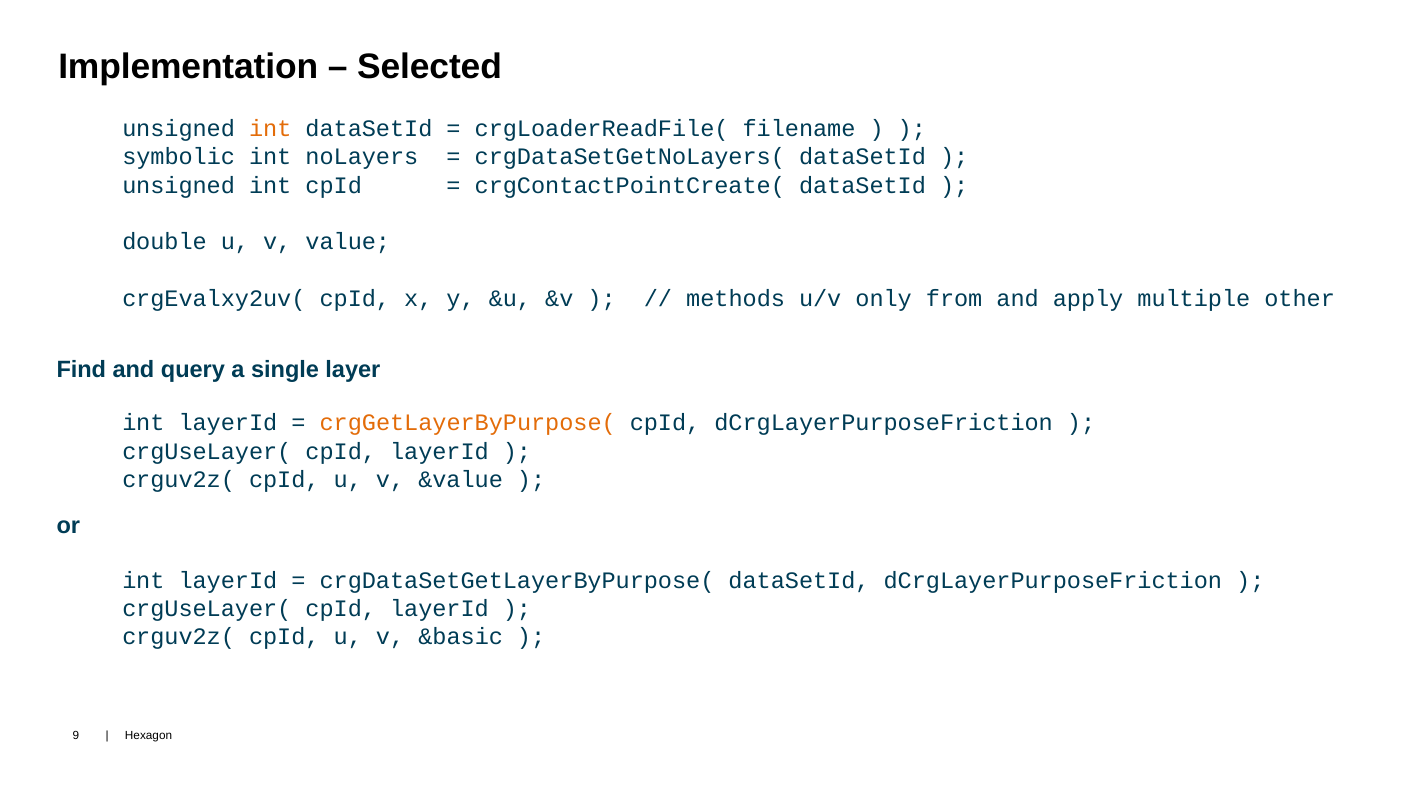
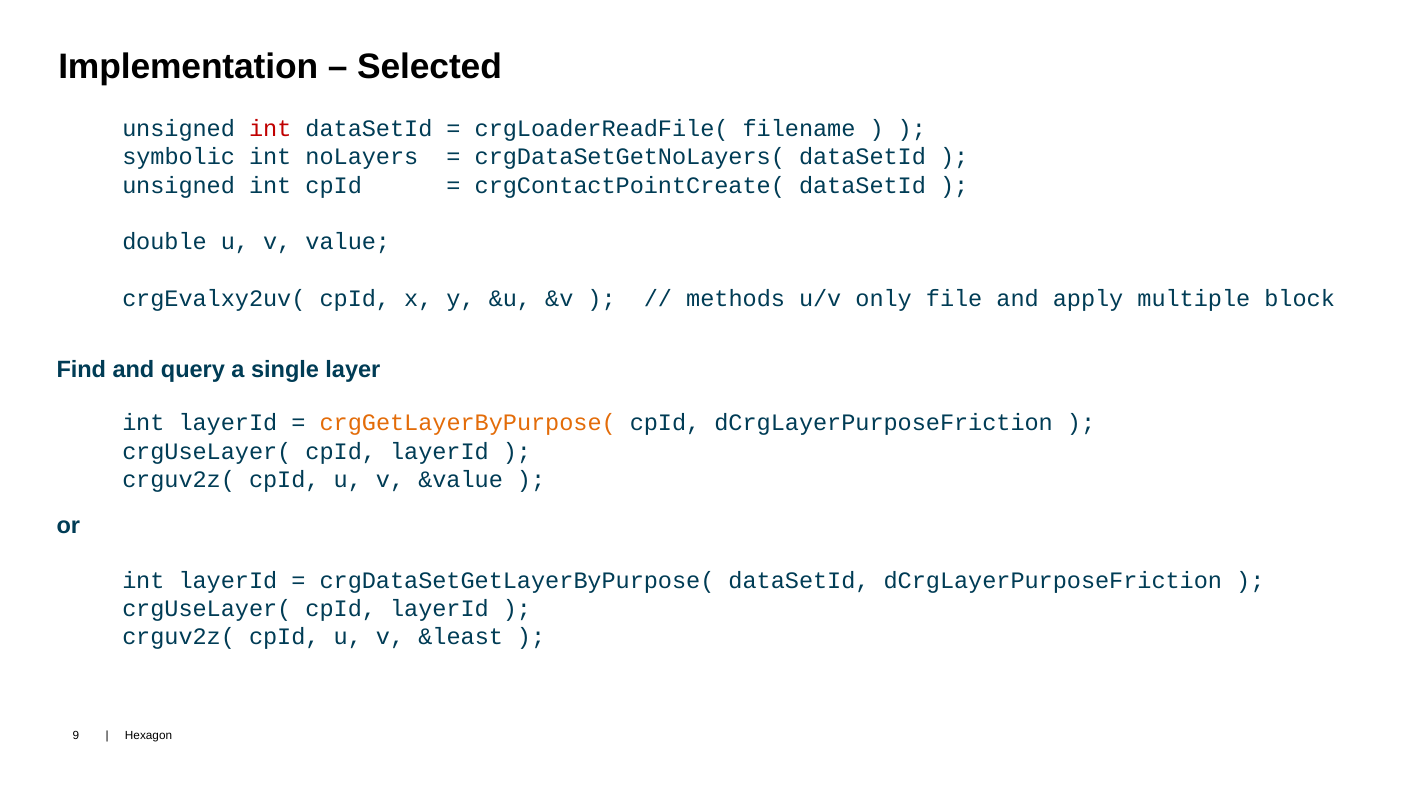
int at (270, 129) colour: orange -> red
from: from -> file
other: other -> block
&basic: &basic -> &least
